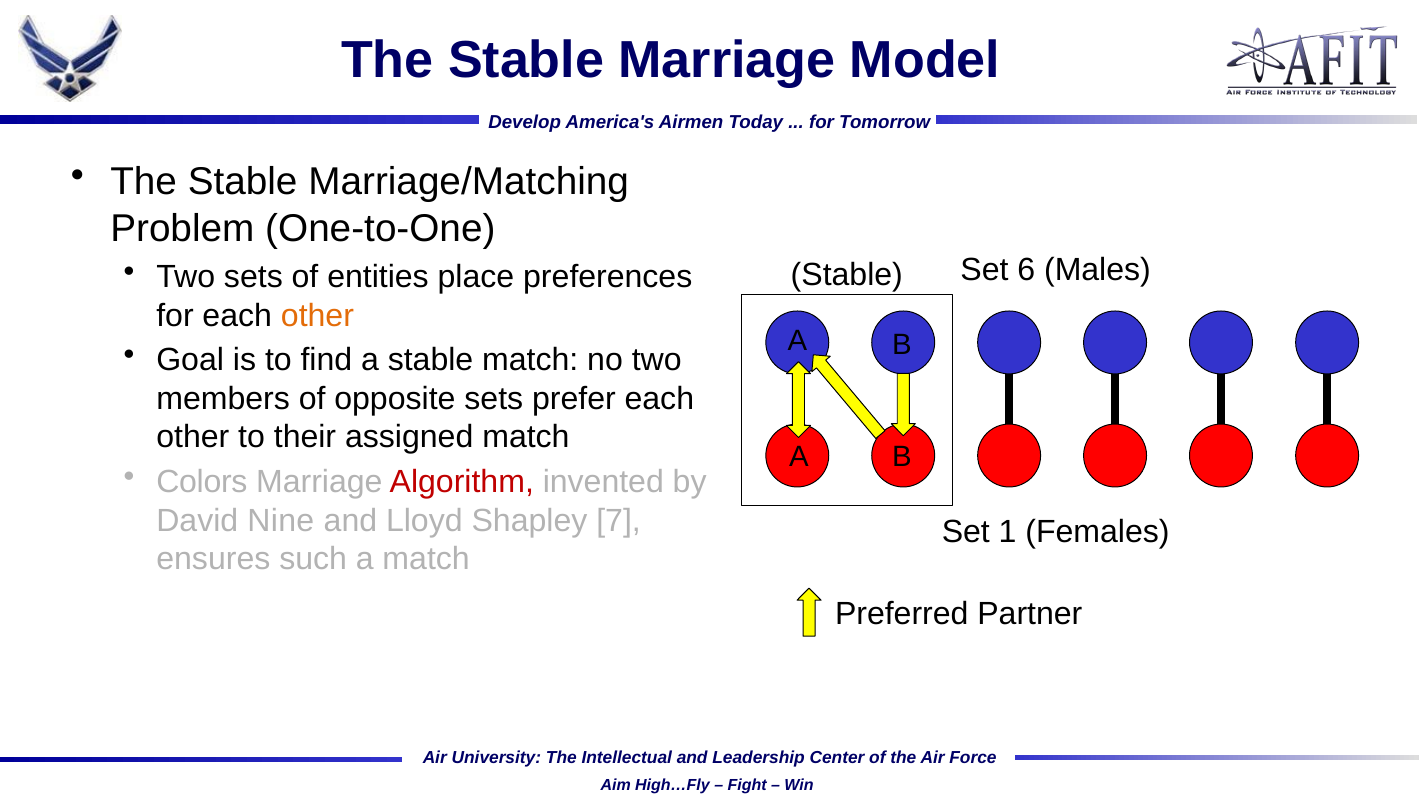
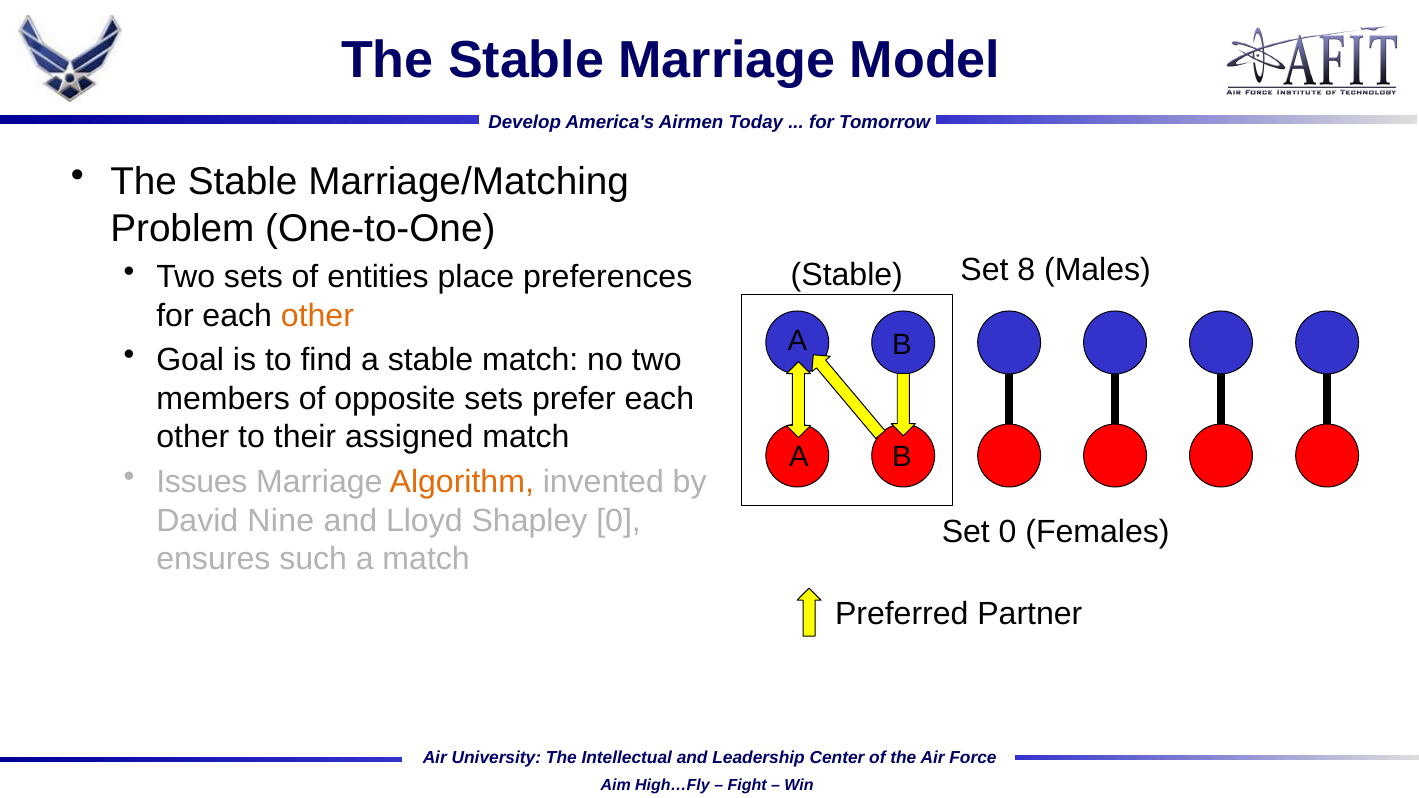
6: 6 -> 8
Colors: Colors -> Issues
Algorithm colour: red -> orange
Shapley 7: 7 -> 0
Set 1: 1 -> 0
